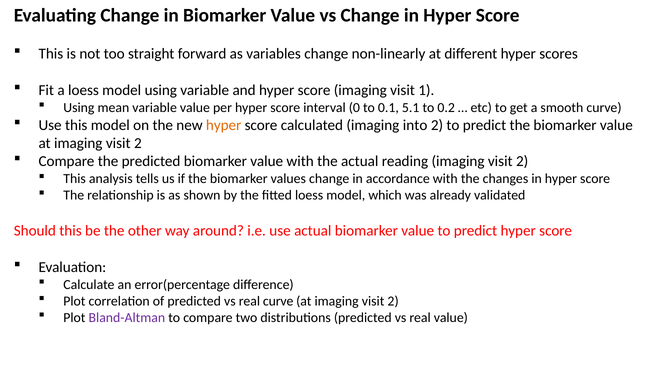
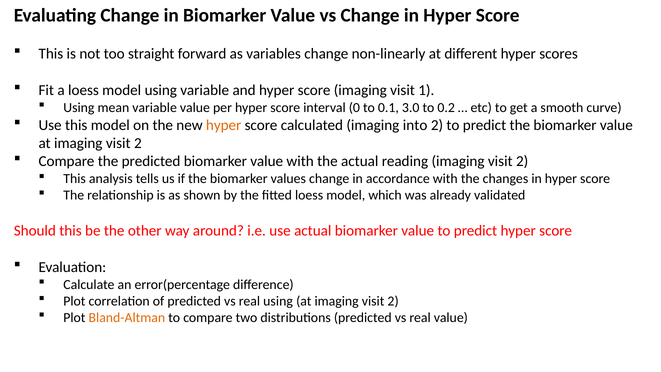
5.1: 5.1 -> 3.0
real curve: curve -> using
Bland-Altman colour: purple -> orange
